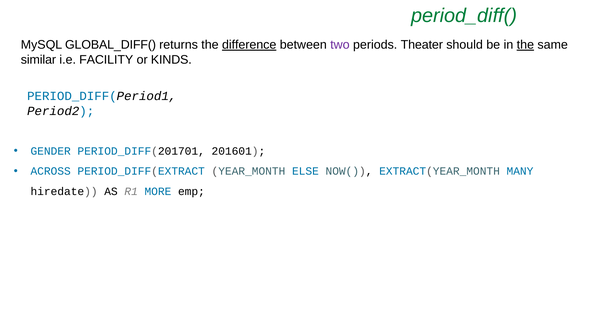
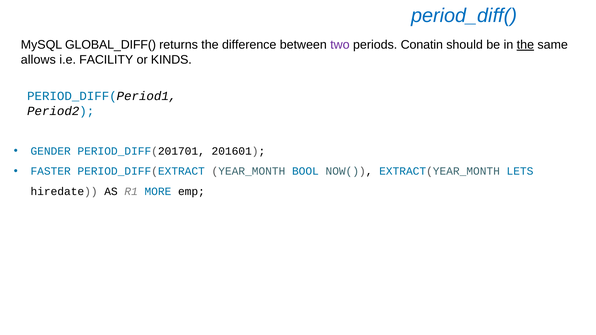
period_diff( colour: green -> blue
difference underline: present -> none
Theater: Theater -> Conatin
similar: similar -> allows
ACROSS: ACROSS -> FASTER
ELSE: ELSE -> BOOL
MANY: MANY -> LETS
